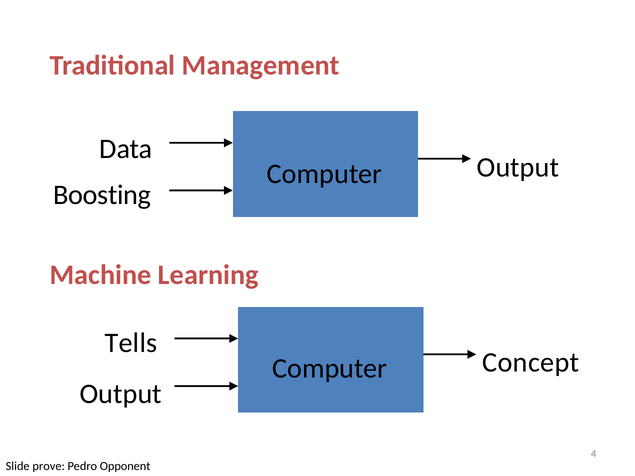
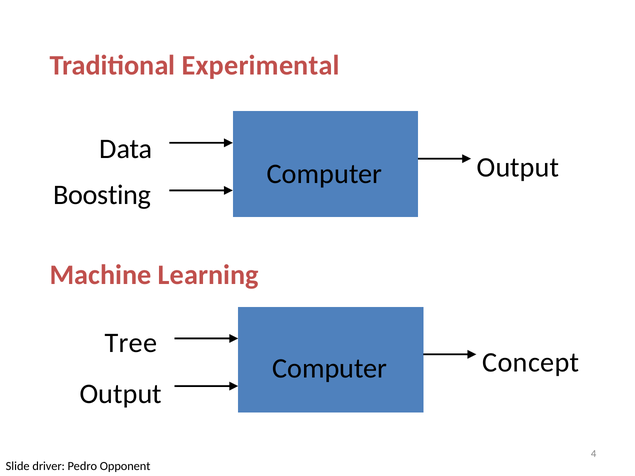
Management: Management -> Experimental
Tells: Tells -> Tree
prove: prove -> driver
